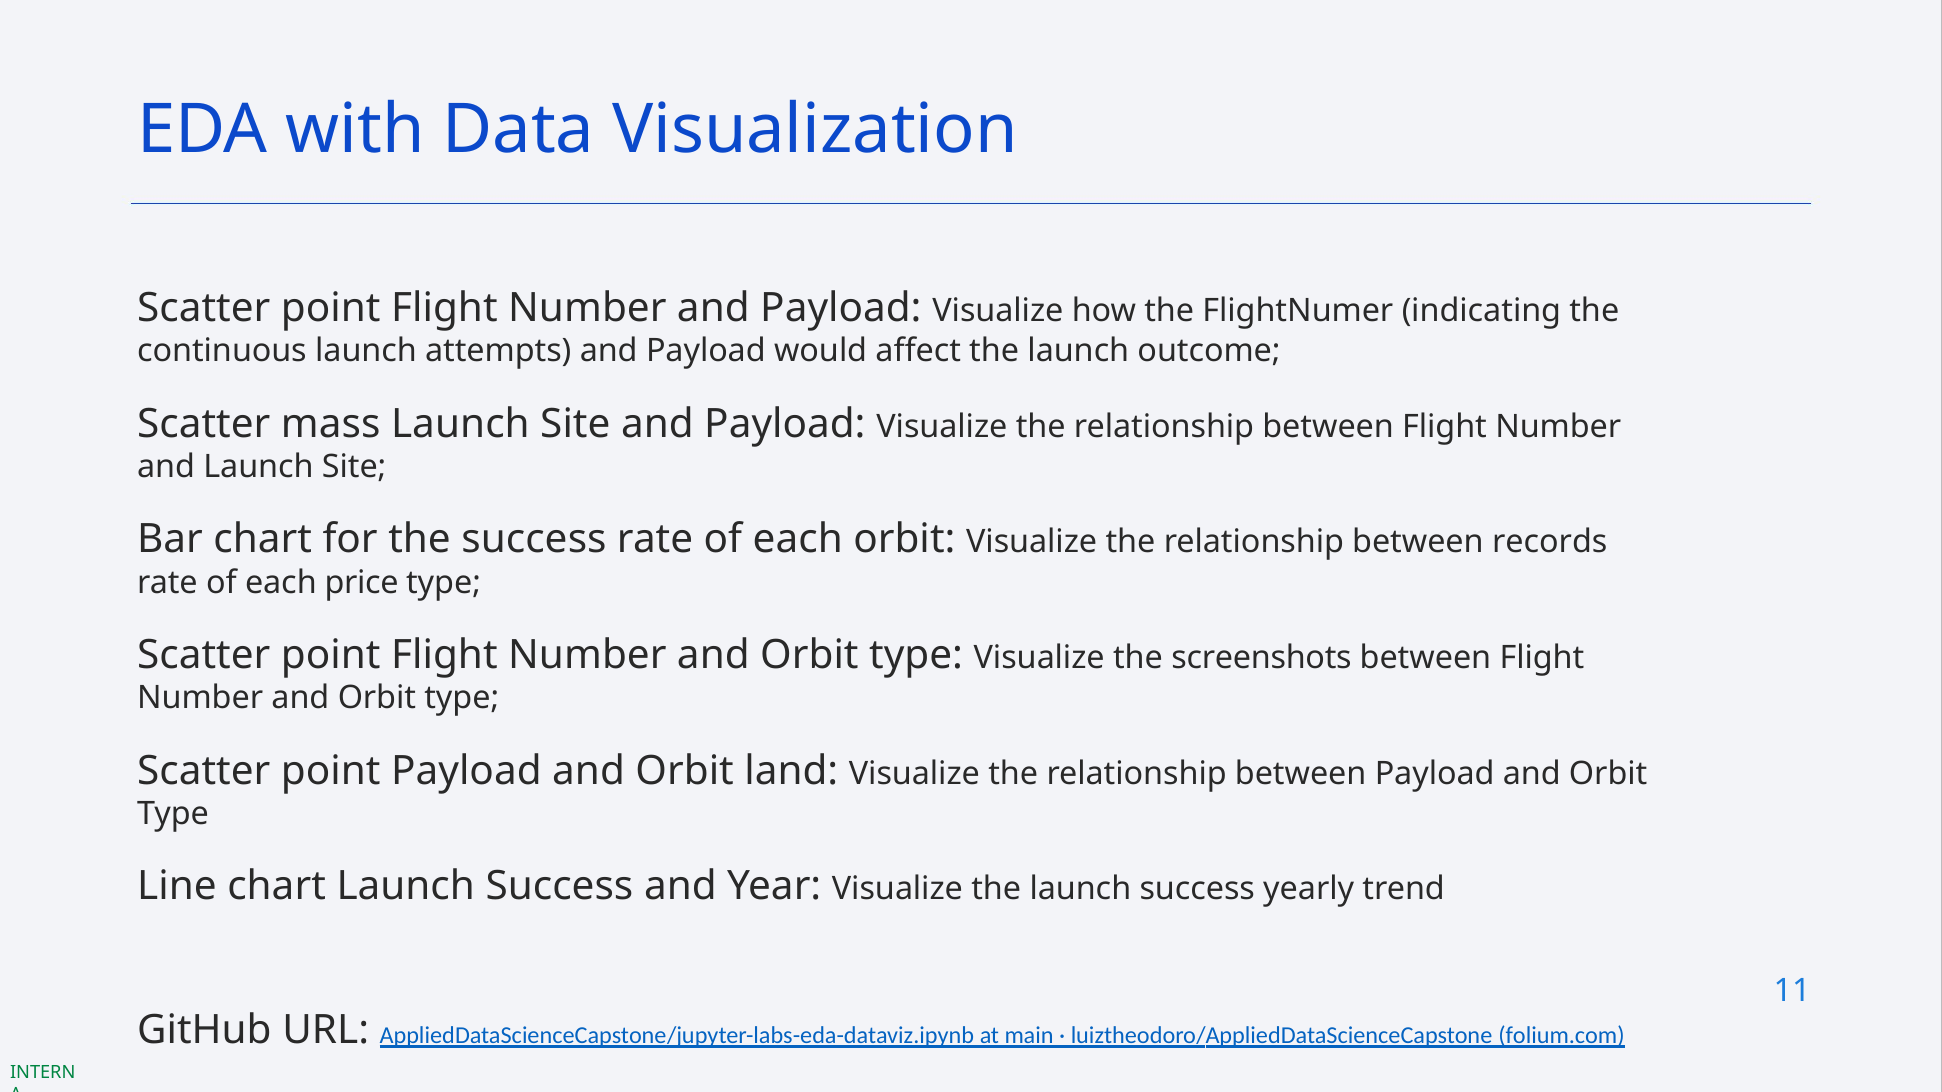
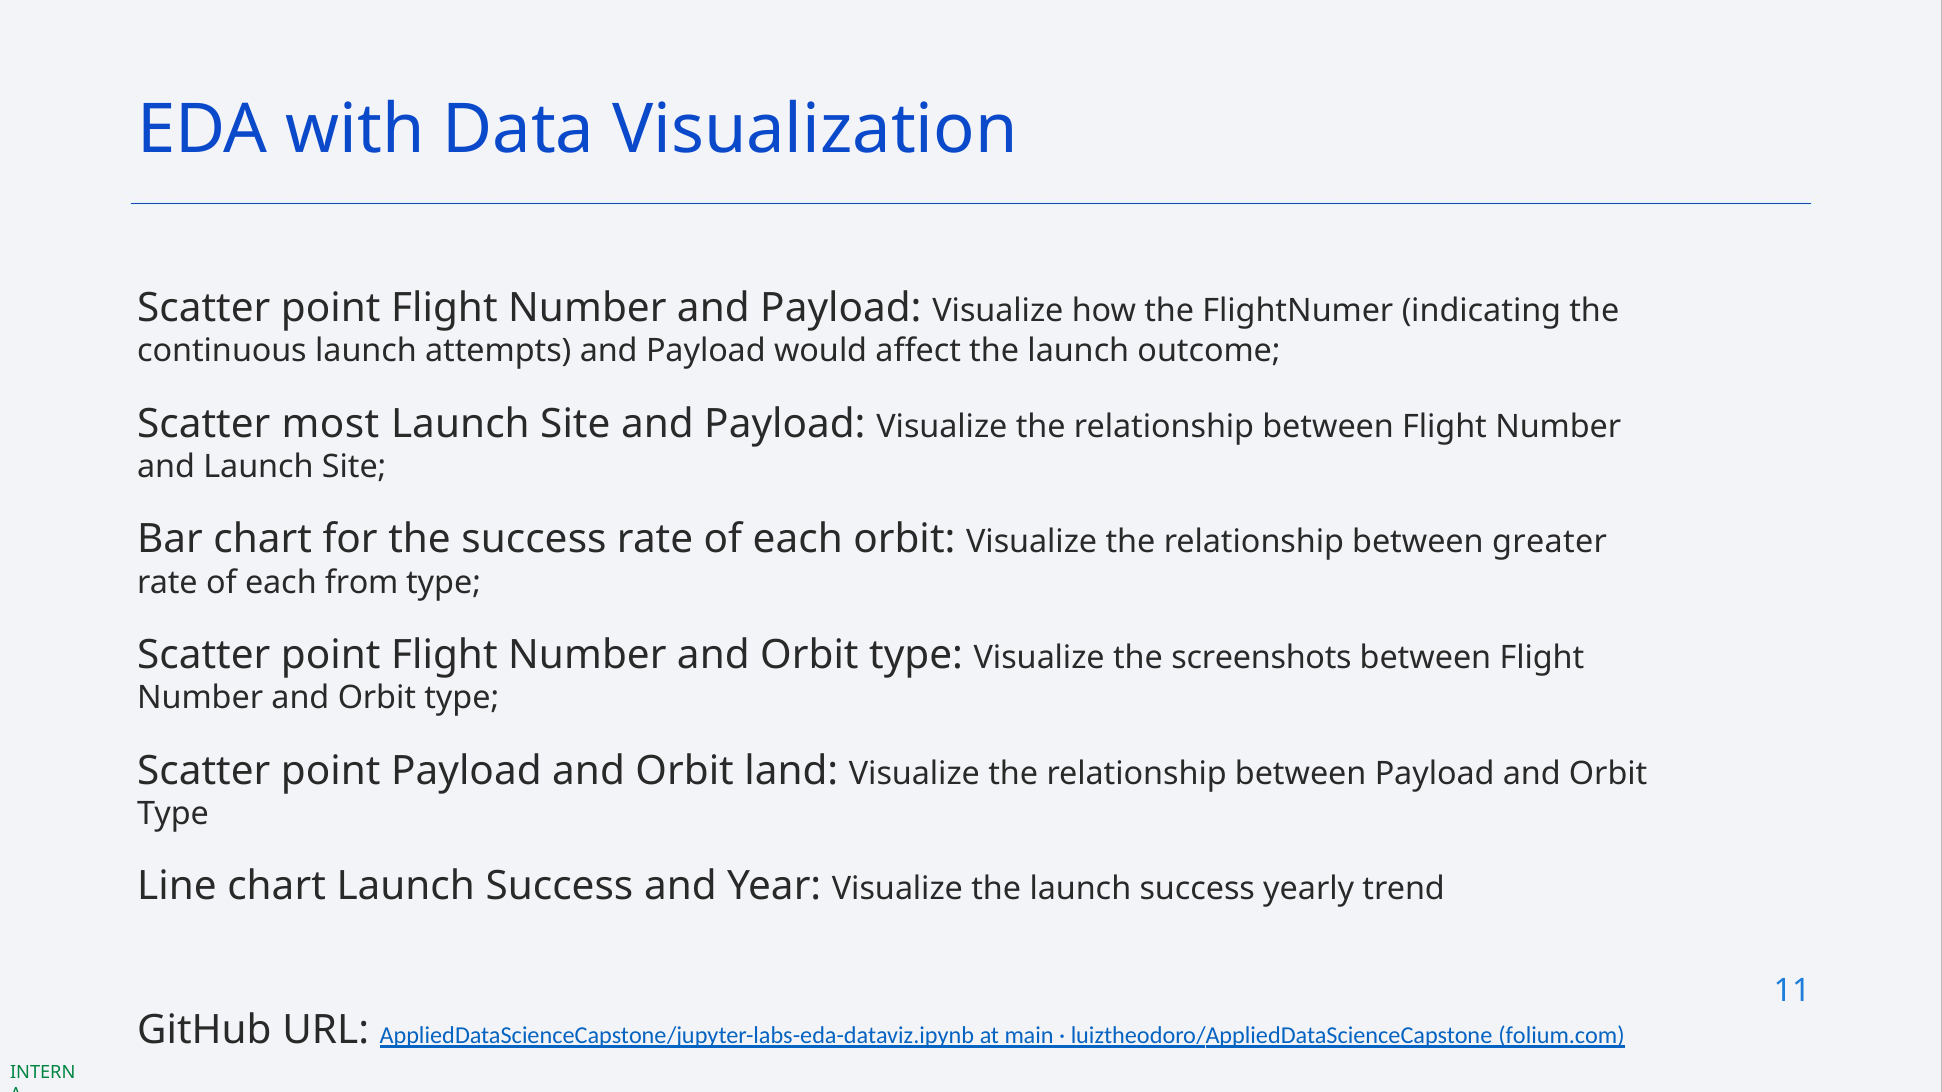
mass: mass -> most
records: records -> greater
price: price -> from
